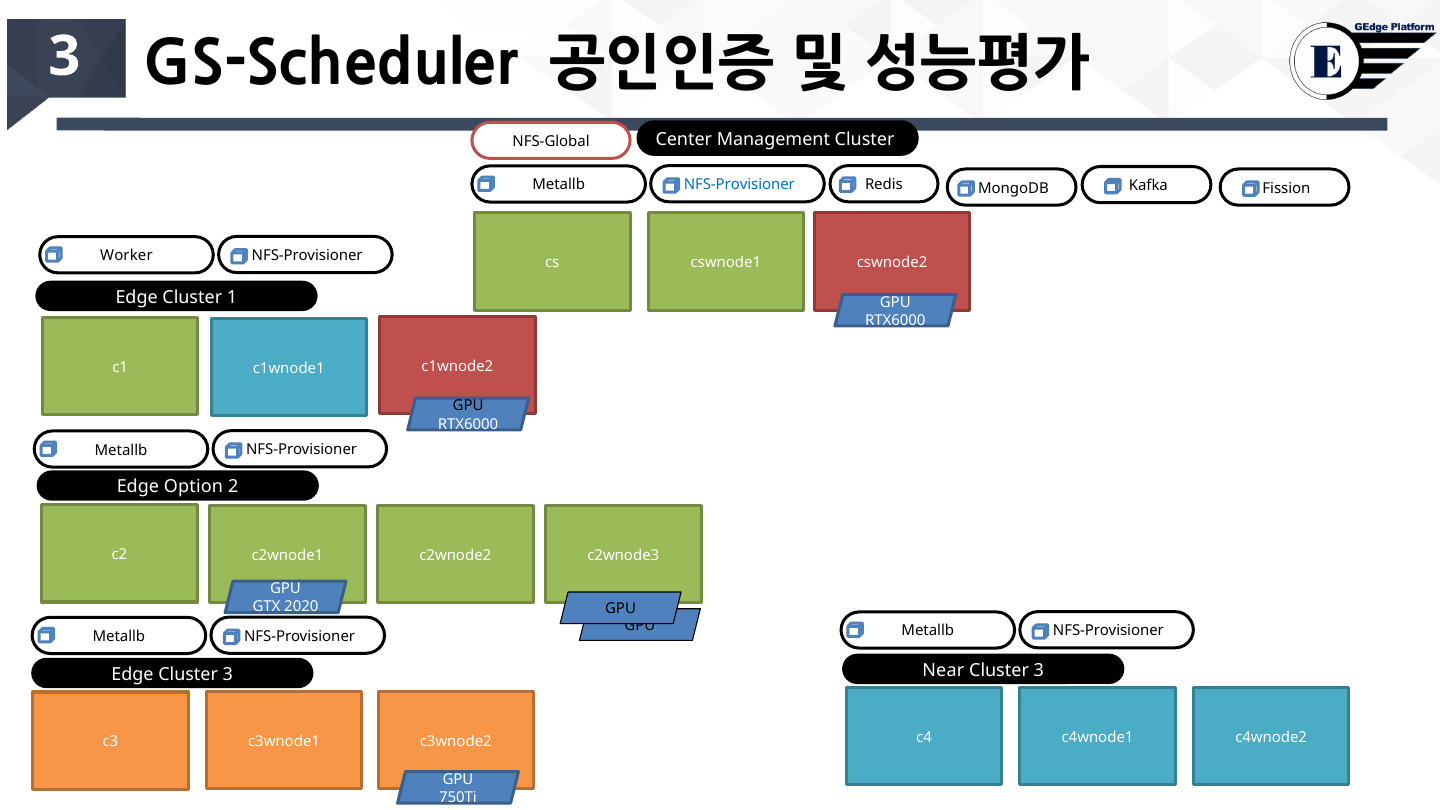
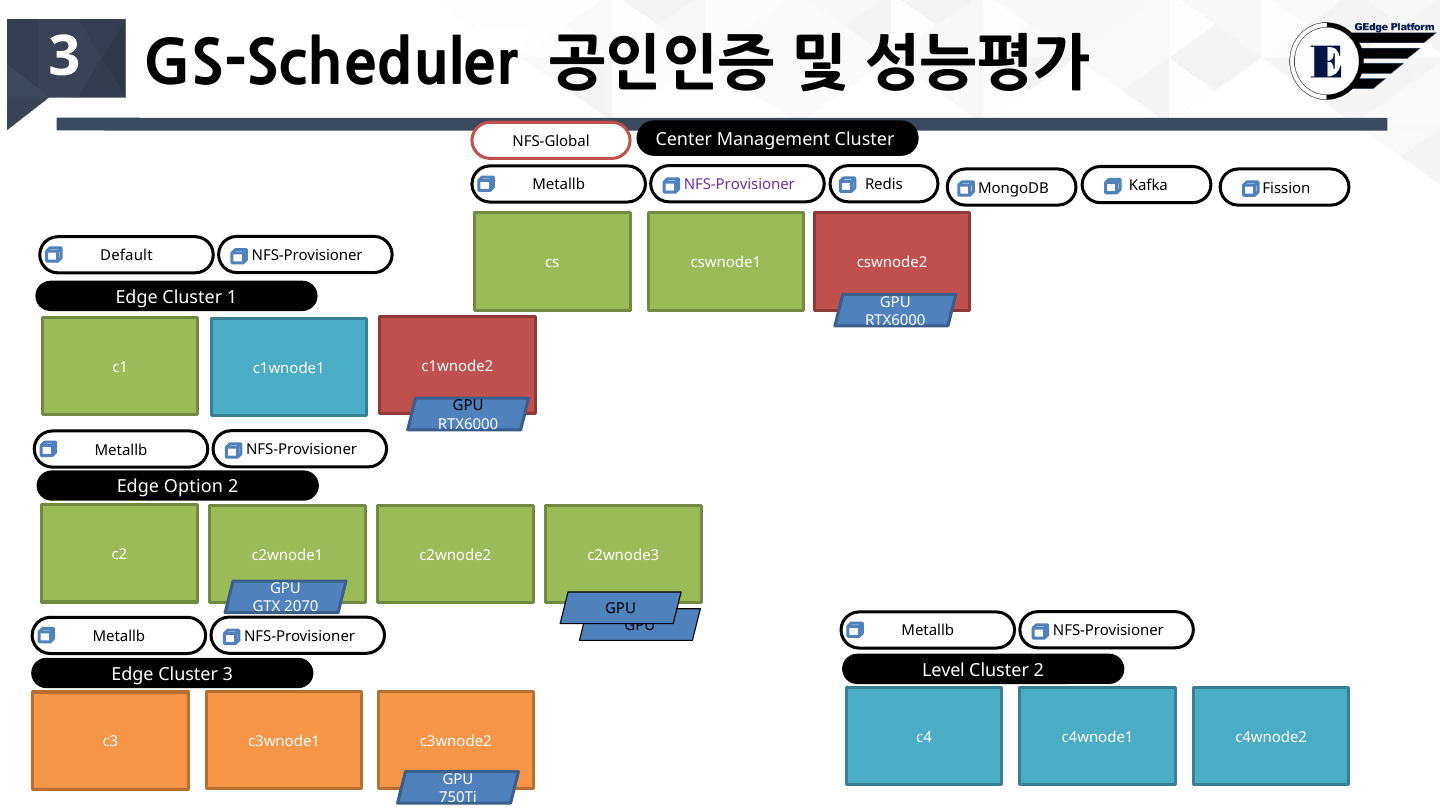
NFS-Provisioner at (739, 185) colour: blue -> purple
Worker: Worker -> Default
2020: 2020 -> 2070
Near: Near -> Level
3 at (1039, 670): 3 -> 2
